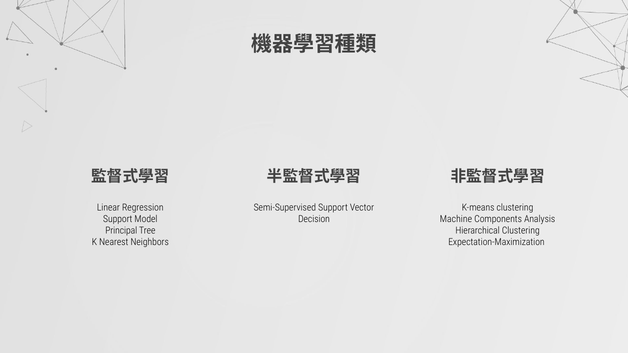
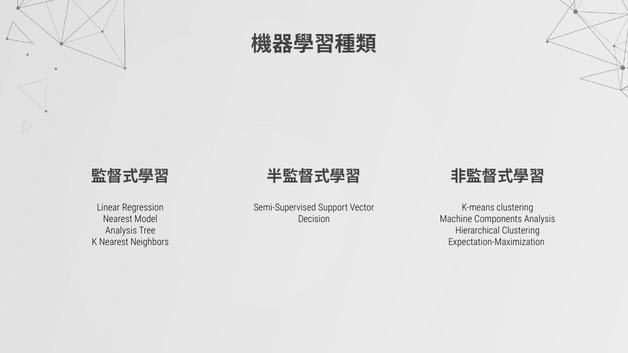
Support at (118, 219): Support -> Nearest
Principal at (121, 231): Principal -> Analysis
